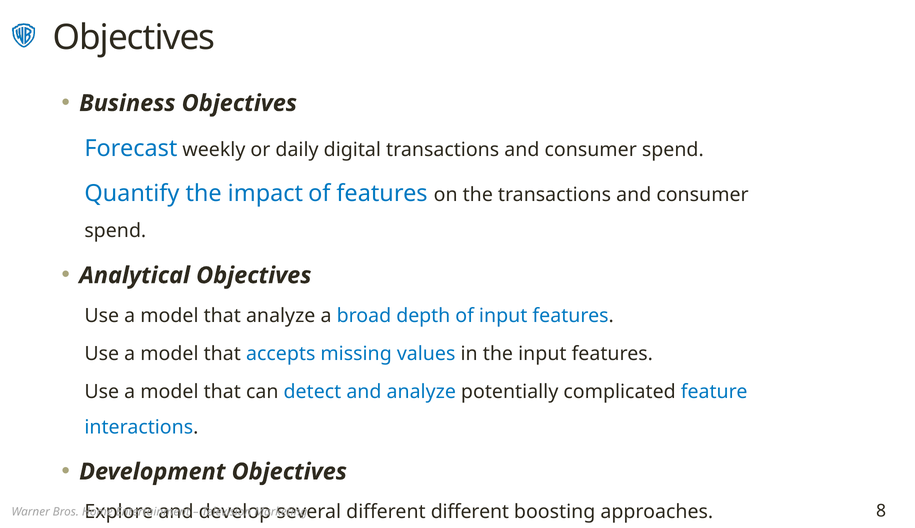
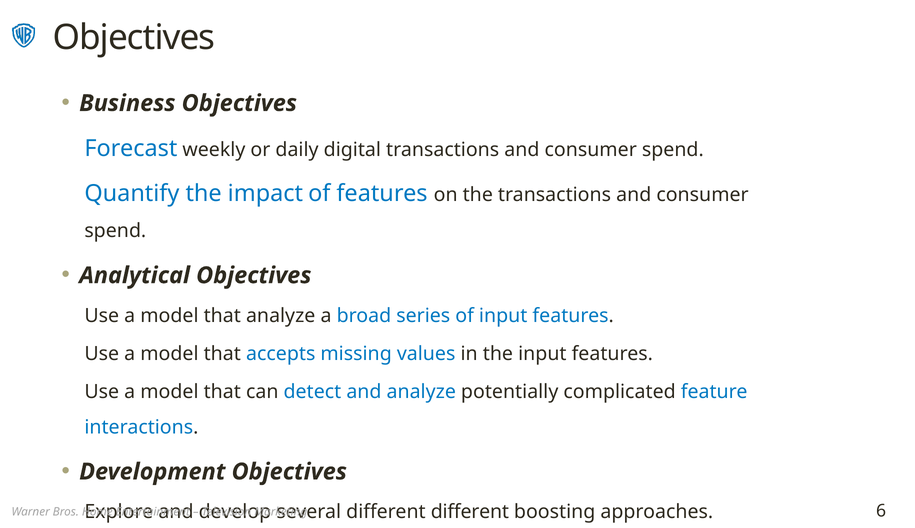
depth: depth -> series
8: 8 -> 6
